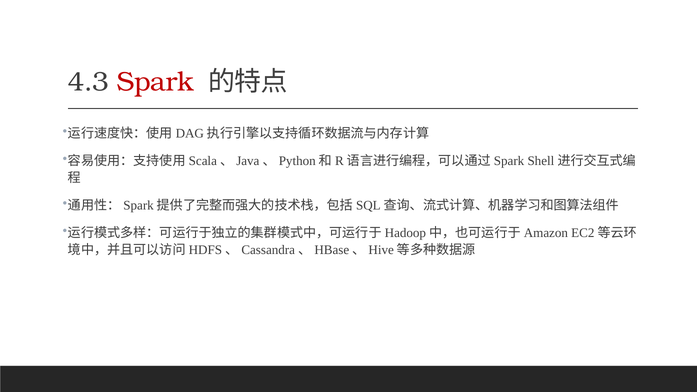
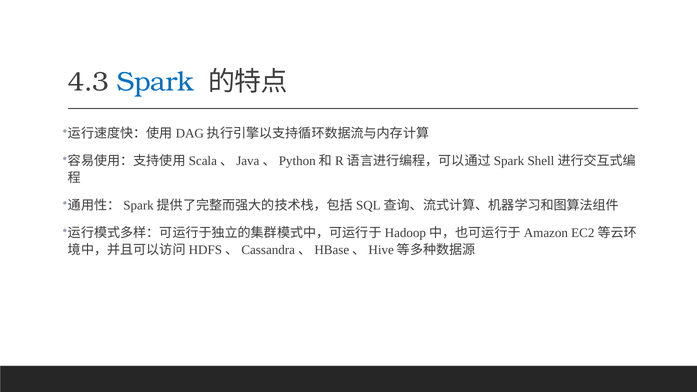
Spark colour: red -> blue
